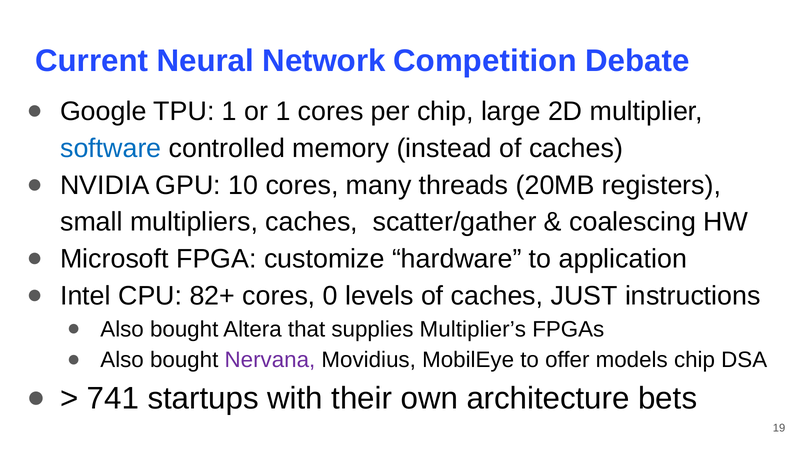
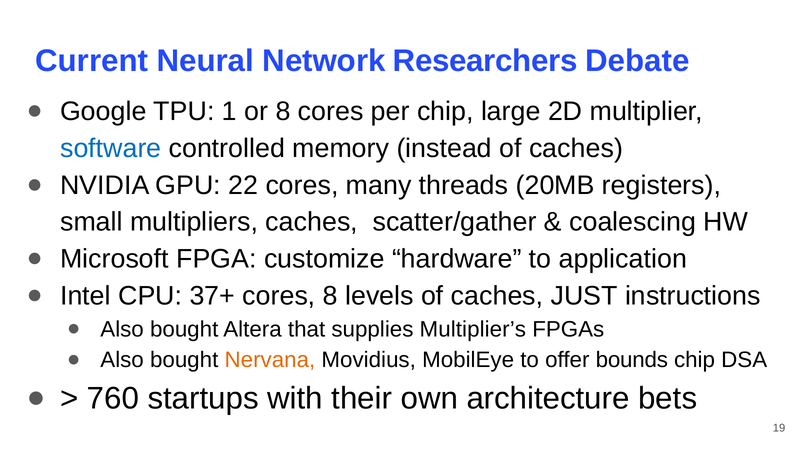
Competition: Competition -> Researchers
or 1: 1 -> 8
10: 10 -> 22
82+: 82+ -> 37+
cores 0: 0 -> 8
Nervana colour: purple -> orange
models: models -> bounds
741: 741 -> 760
